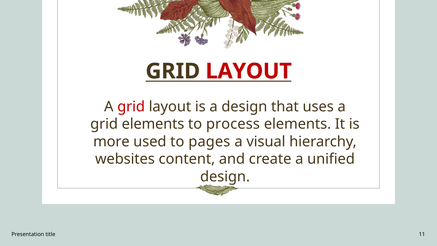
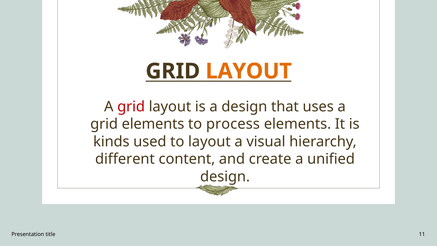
LAYOUT at (249, 71) colour: red -> orange
more: more -> kinds
to pages: pages -> layout
websites: websites -> different
